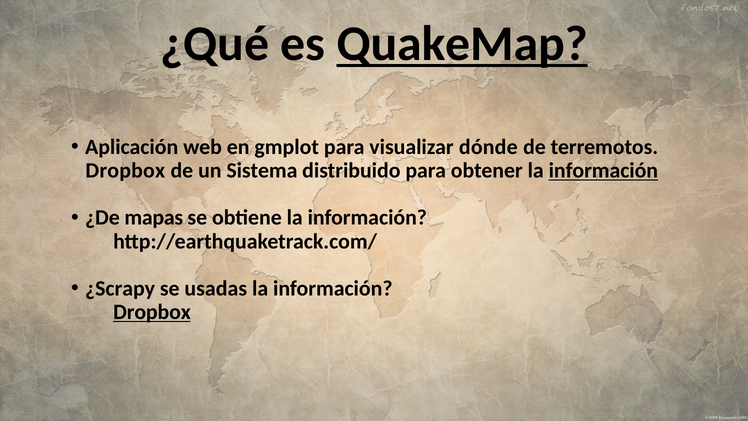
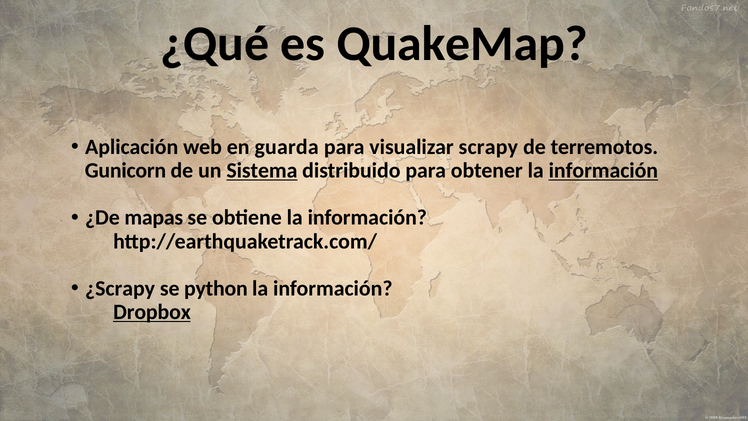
QuakeMap underline: present -> none
gmplot: gmplot -> guarda
dónde: dónde -> scrapy
Dropbox at (125, 170): Dropbox -> Gunicorn
Sistema underline: none -> present
usadas: usadas -> python
